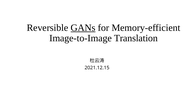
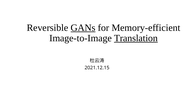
Translation underline: none -> present
